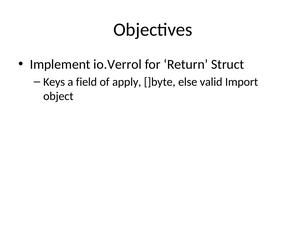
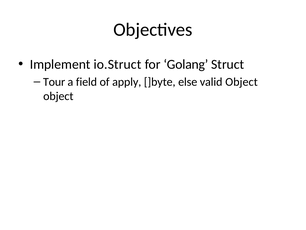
io.Verrol: io.Verrol -> io.Struct
Return: Return -> Golang
Keys: Keys -> Tour
valid Import: Import -> Object
